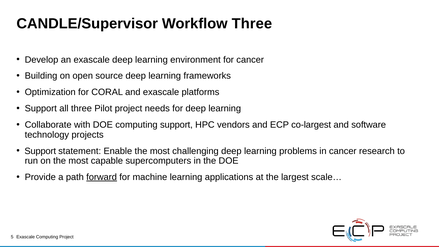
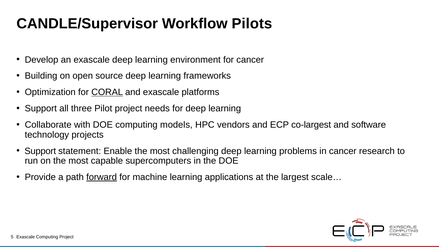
Workflow Three: Three -> Pilots
CORAL underline: none -> present
computing support: support -> models
